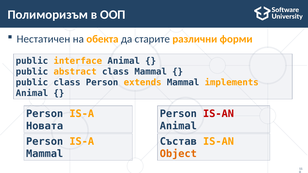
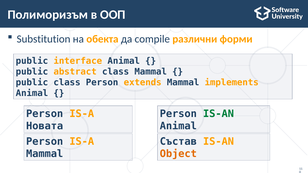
Нестатичен: Нестатичен -> Substitution
старите: старите -> compile
IS-AN at (218, 114) colour: red -> green
